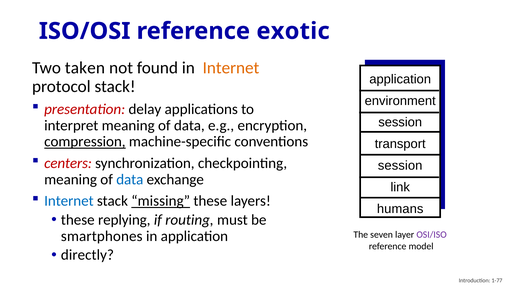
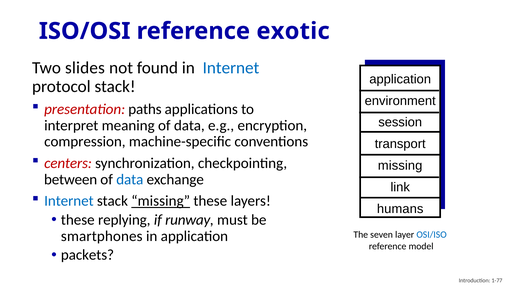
taken: taken -> slides
Internet at (231, 68) colour: orange -> blue
delay: delay -> paths
compression underline: present -> none
session at (400, 166): session -> missing
meaning at (71, 180): meaning -> between
routing: routing -> runway
OSI/ISO colour: purple -> blue
directly: directly -> packets
